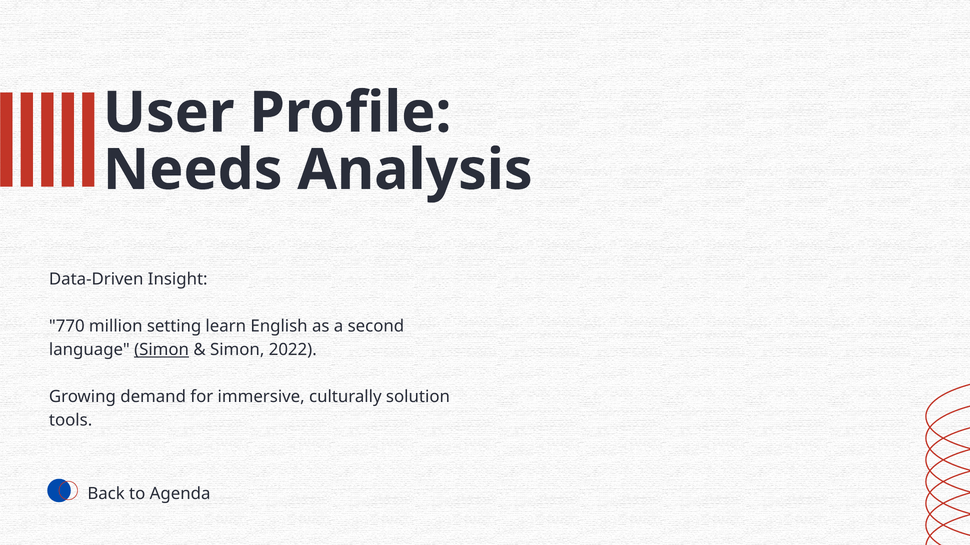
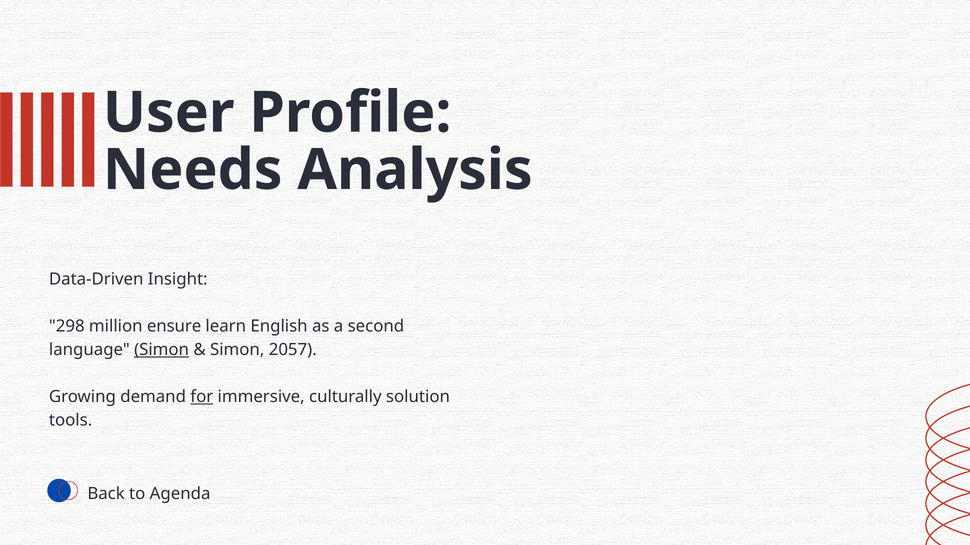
770: 770 -> 298
setting: setting -> ensure
2022: 2022 -> 2057
for underline: none -> present
